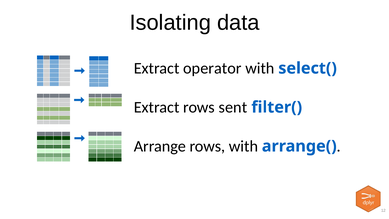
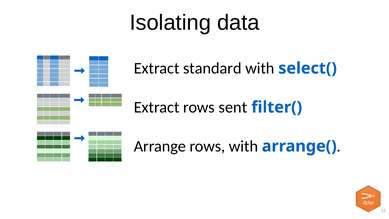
operator: operator -> standard
